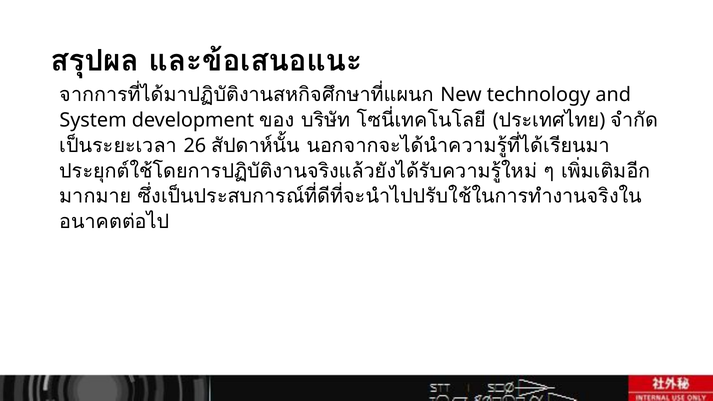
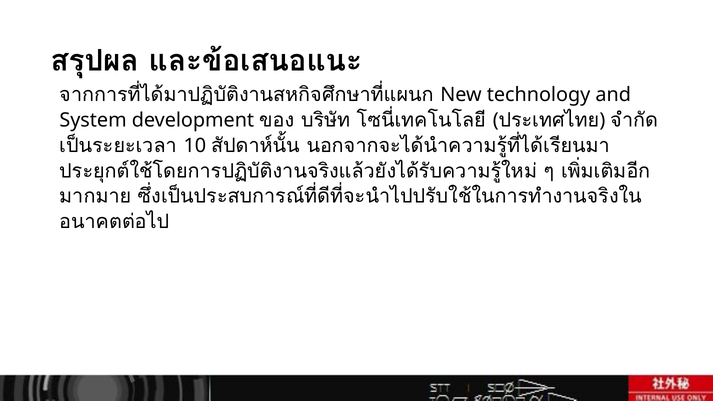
26: 26 -> 10
